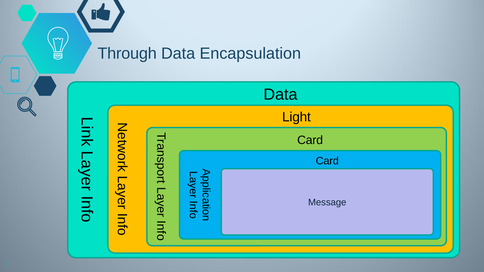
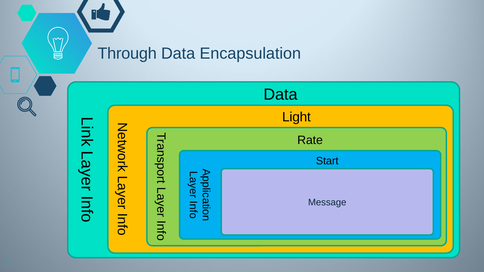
Card at (310, 140): Card -> Rate
Card at (327, 161): Card -> Start
